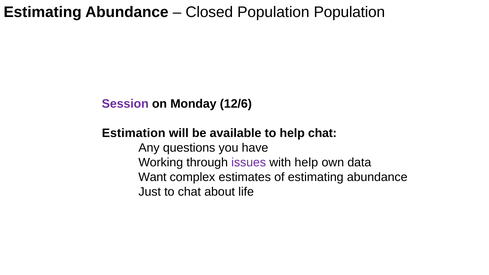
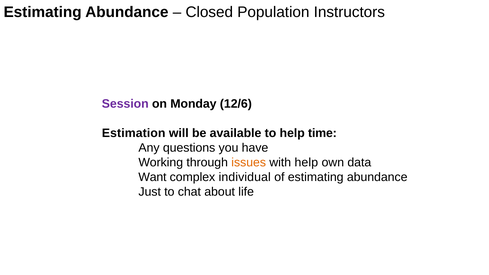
Population Population: Population -> Instructors
help chat: chat -> time
issues colour: purple -> orange
estimates: estimates -> individual
